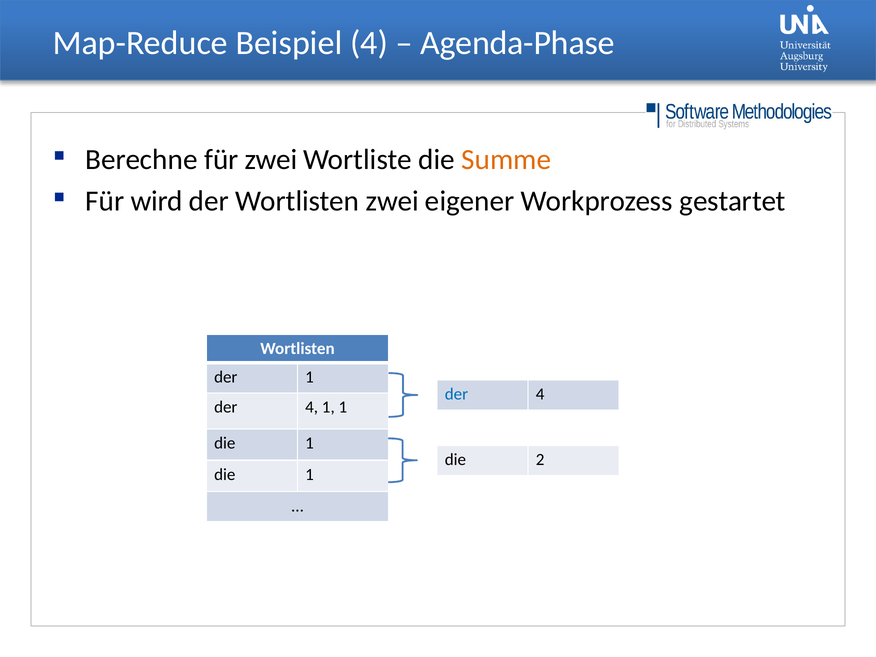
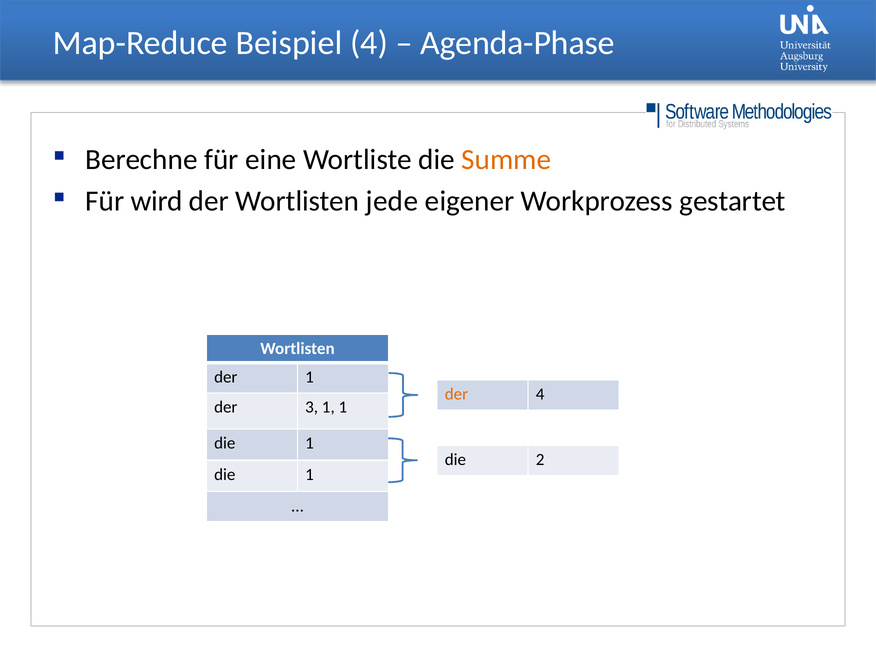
für zwei: zwei -> eine
Wortlisten zwei: zwei -> jede
der at (456, 394) colour: blue -> orange
4 at (312, 407): 4 -> 3
